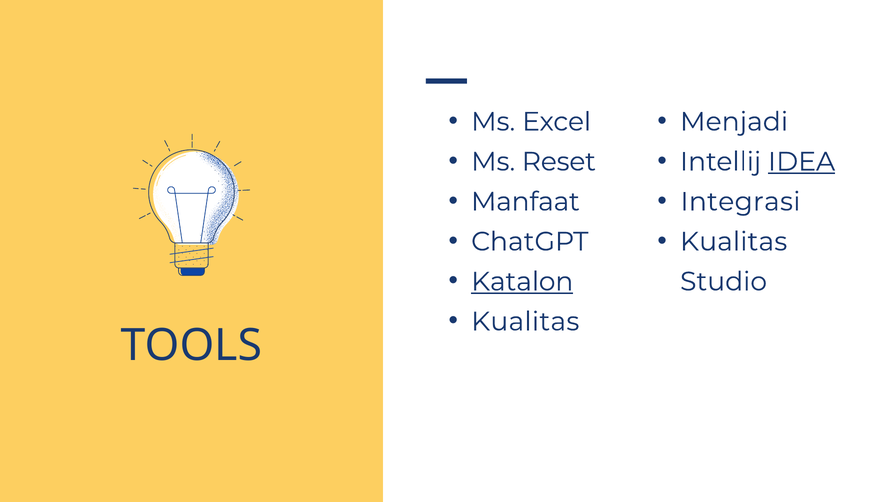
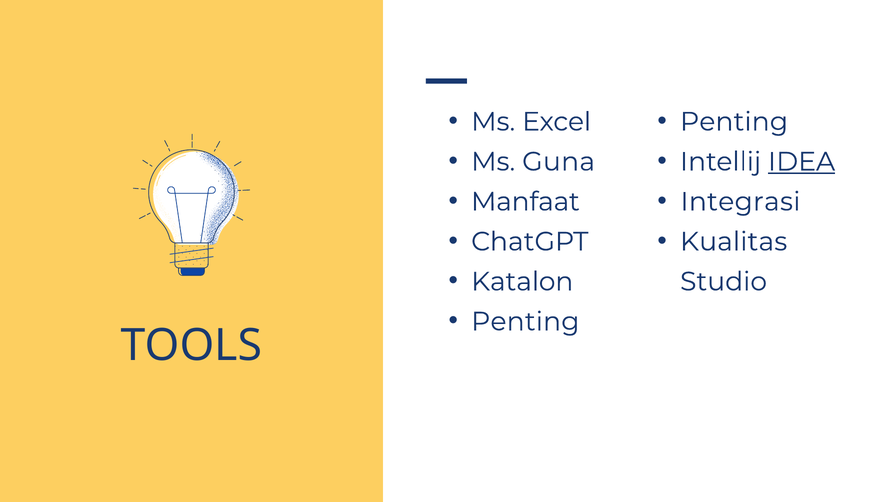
Menjadi at (734, 122): Menjadi -> Penting
Reset: Reset -> Guna
Katalon underline: present -> none
Kualitas at (525, 321): Kualitas -> Penting
